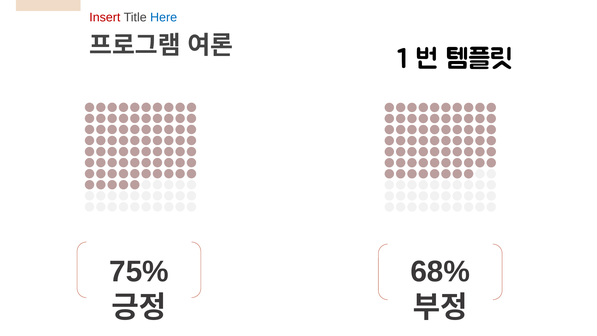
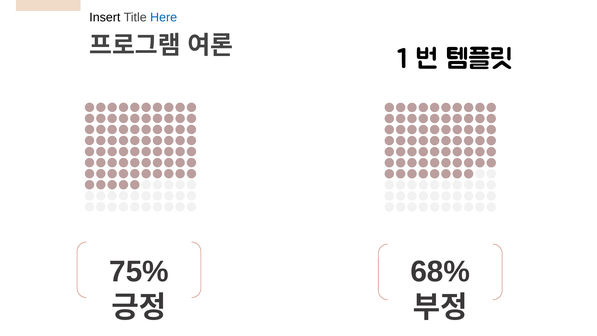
Insert colour: red -> black
